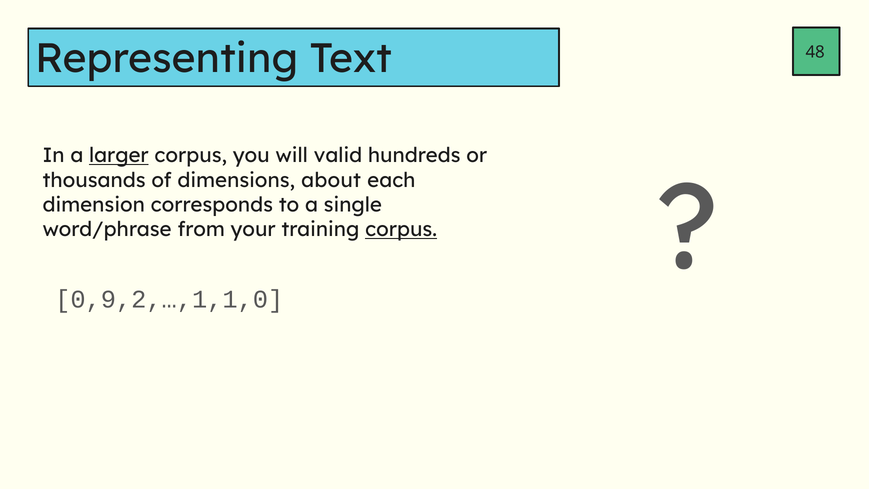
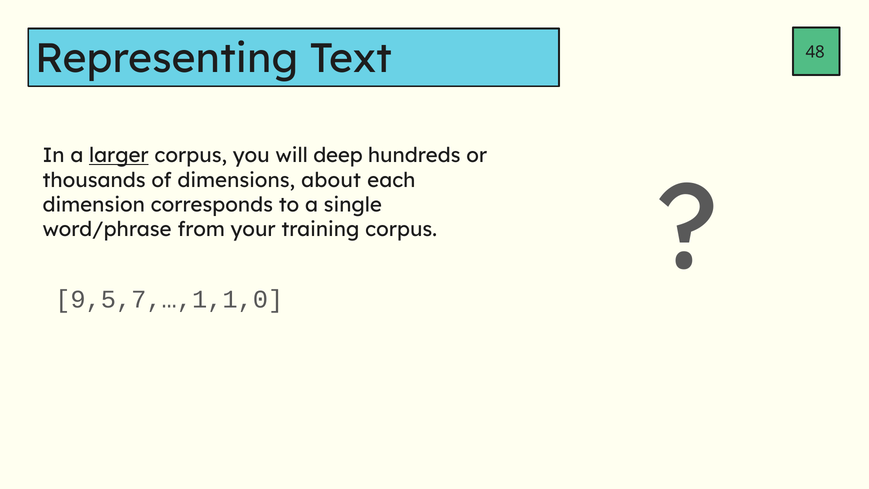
valid: valid -> deep
corpus at (401, 230) underline: present -> none
0,9,2,…,1,1,0: 0,9,2,…,1,1,0 -> 9,5,7,…,1,1,0
